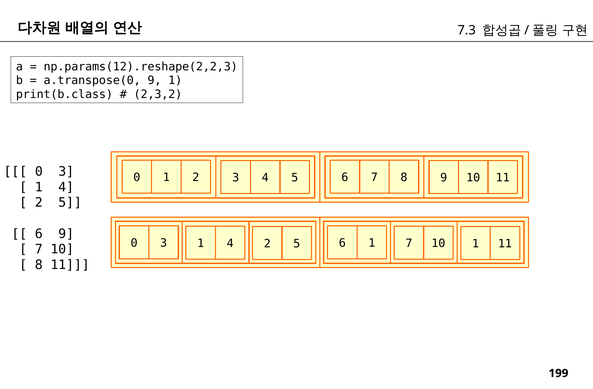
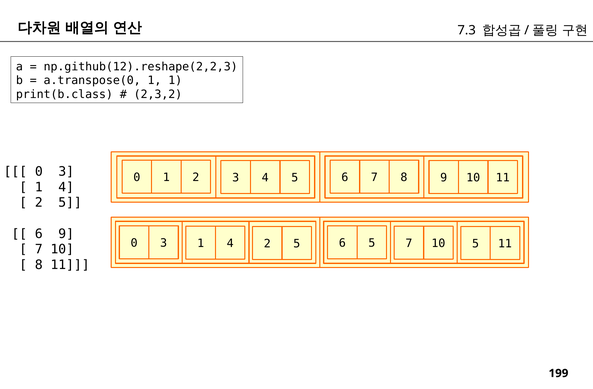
np.params(12).reshape(2,2,3: np.params(12).reshape(2,2,3 -> np.github(12).reshape(2,2,3
a.transpose(0 9: 9 -> 1
6 1: 1 -> 5
10 1: 1 -> 5
